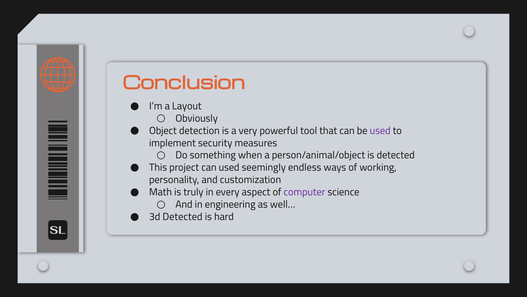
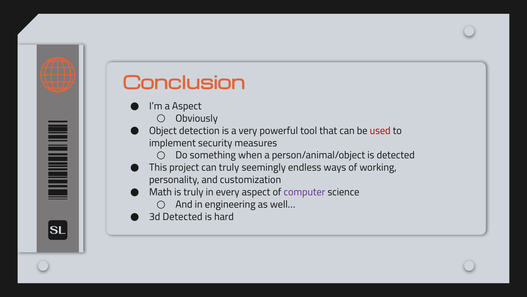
a Layout: Layout -> Aspect
used at (380, 130) colour: purple -> red
can used: used -> truly
